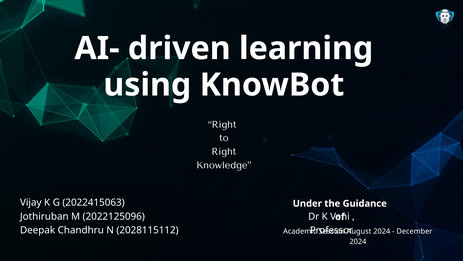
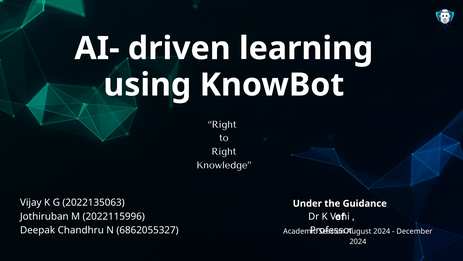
2022415063: 2022415063 -> 2022135063
2022125096: 2022125096 -> 2022115996
2028115112: 2028115112 -> 6862055327
